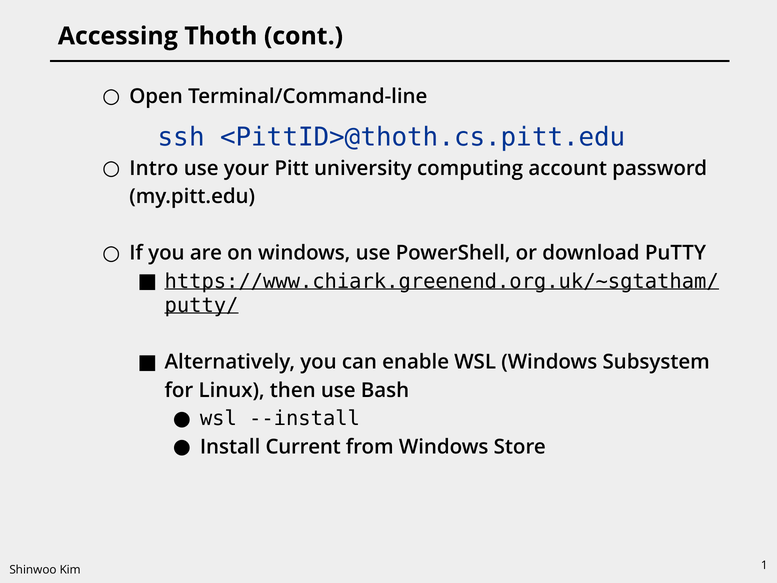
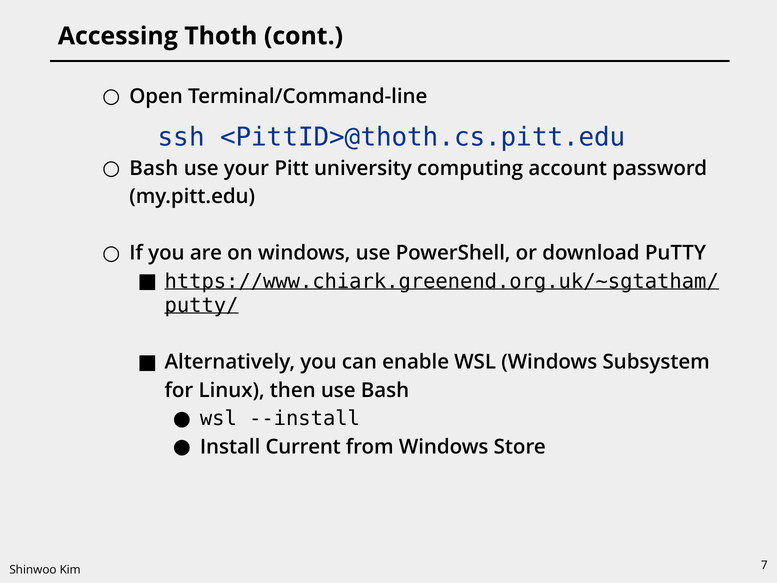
Intro at (154, 168): Intro -> Bash
1: 1 -> 7
